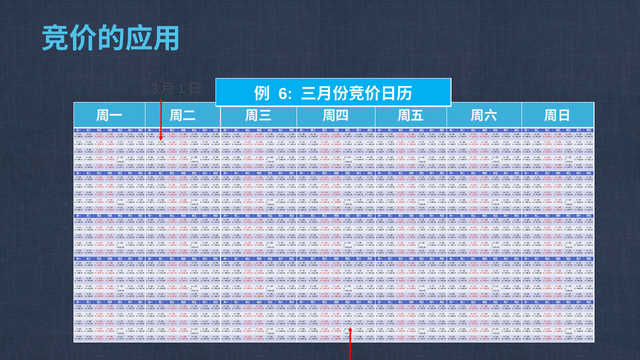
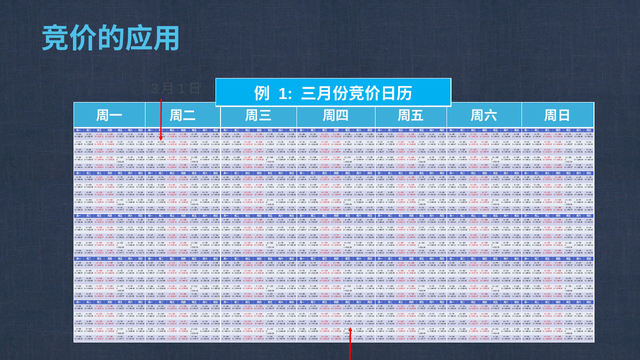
6: 6 -> 1
